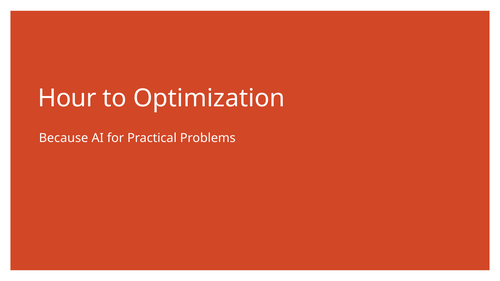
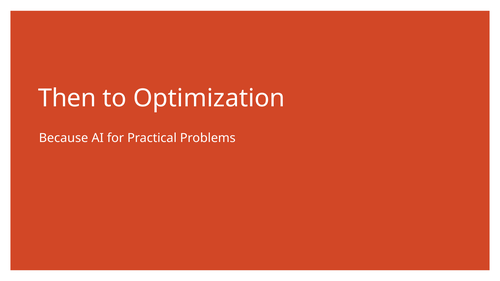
Hour: Hour -> Then
